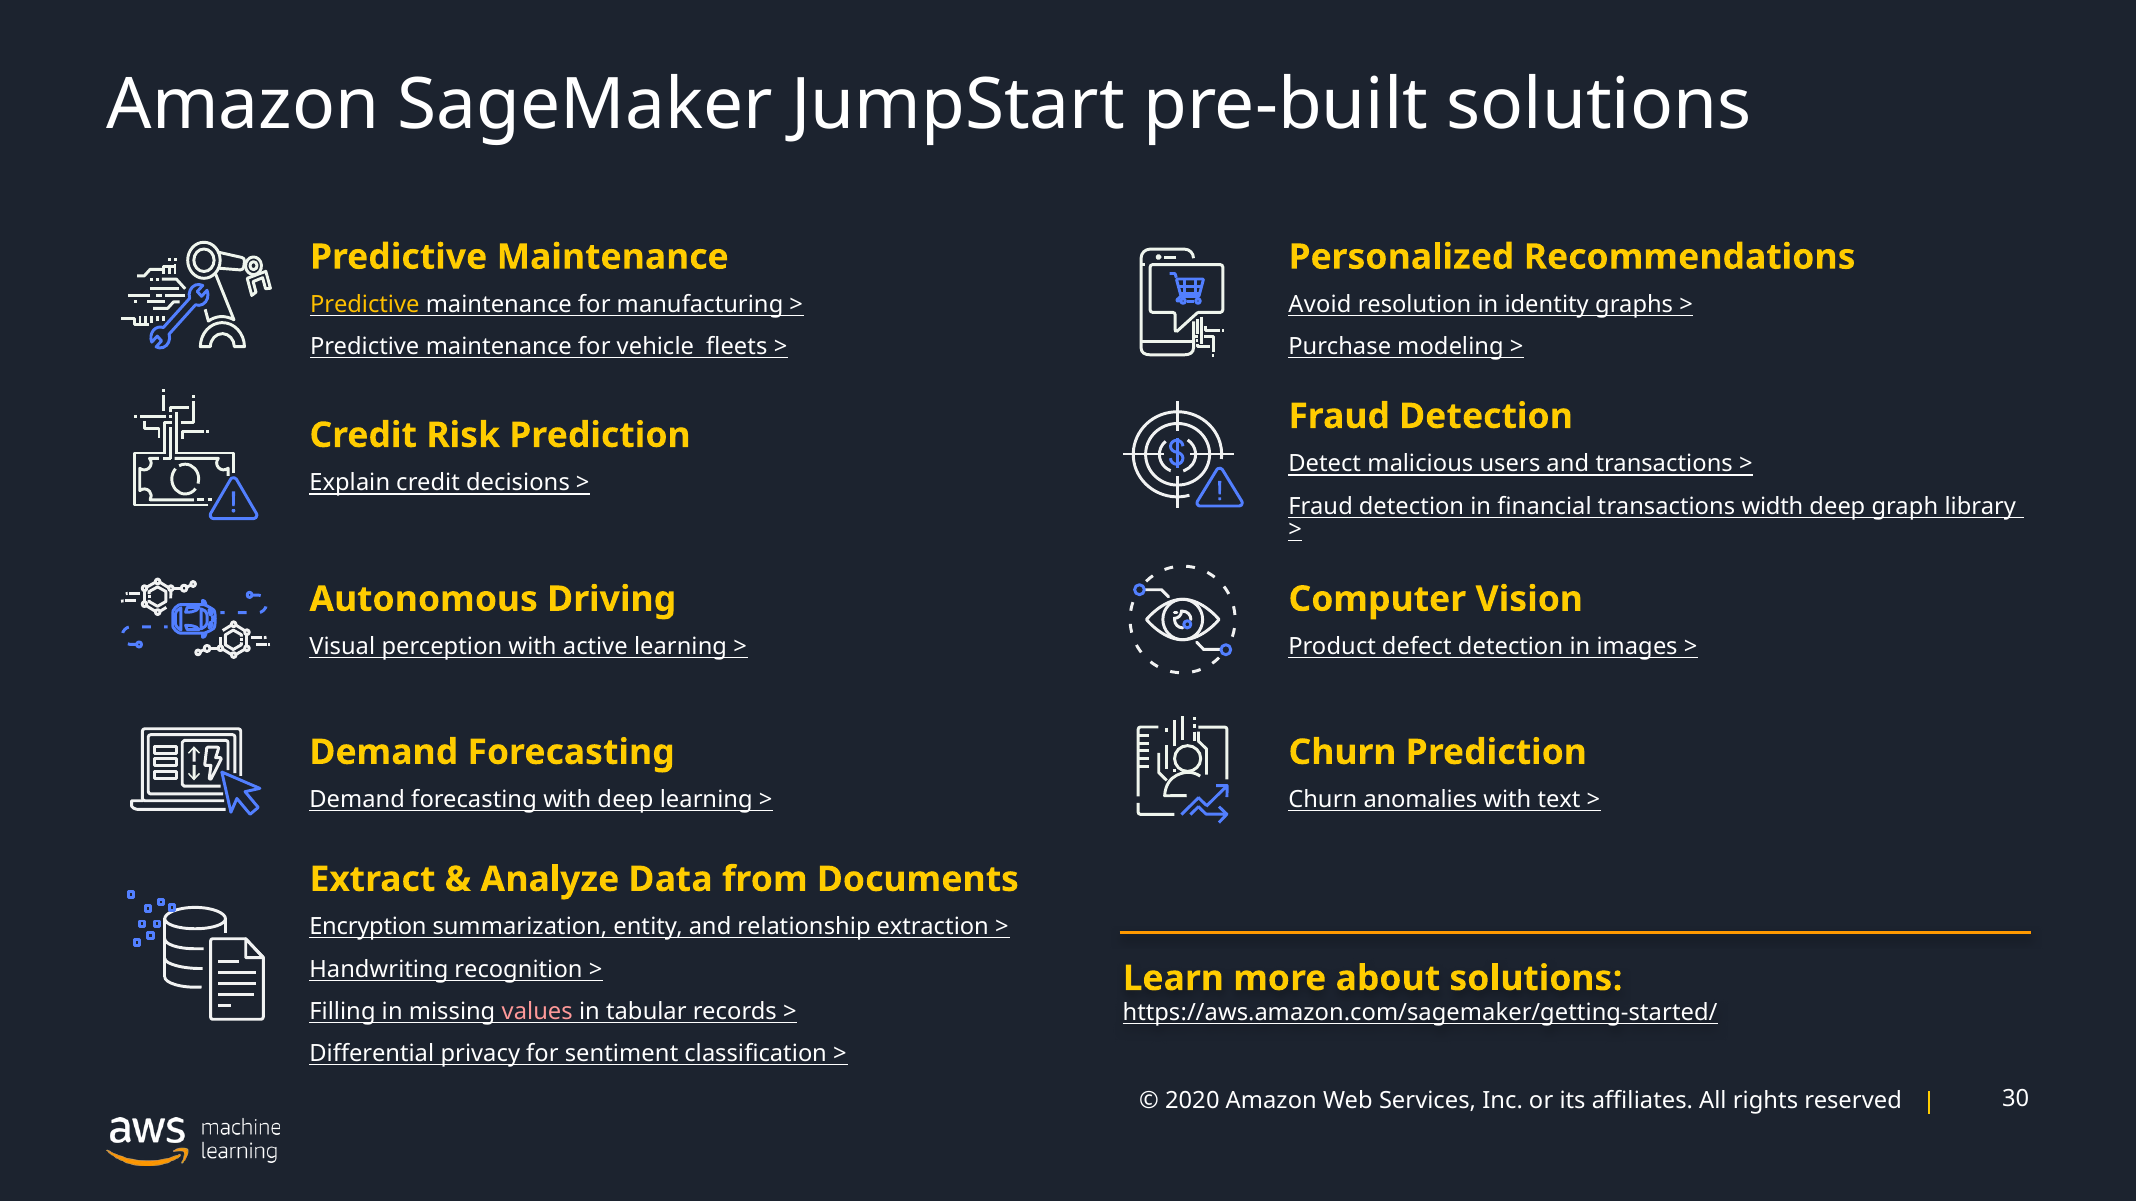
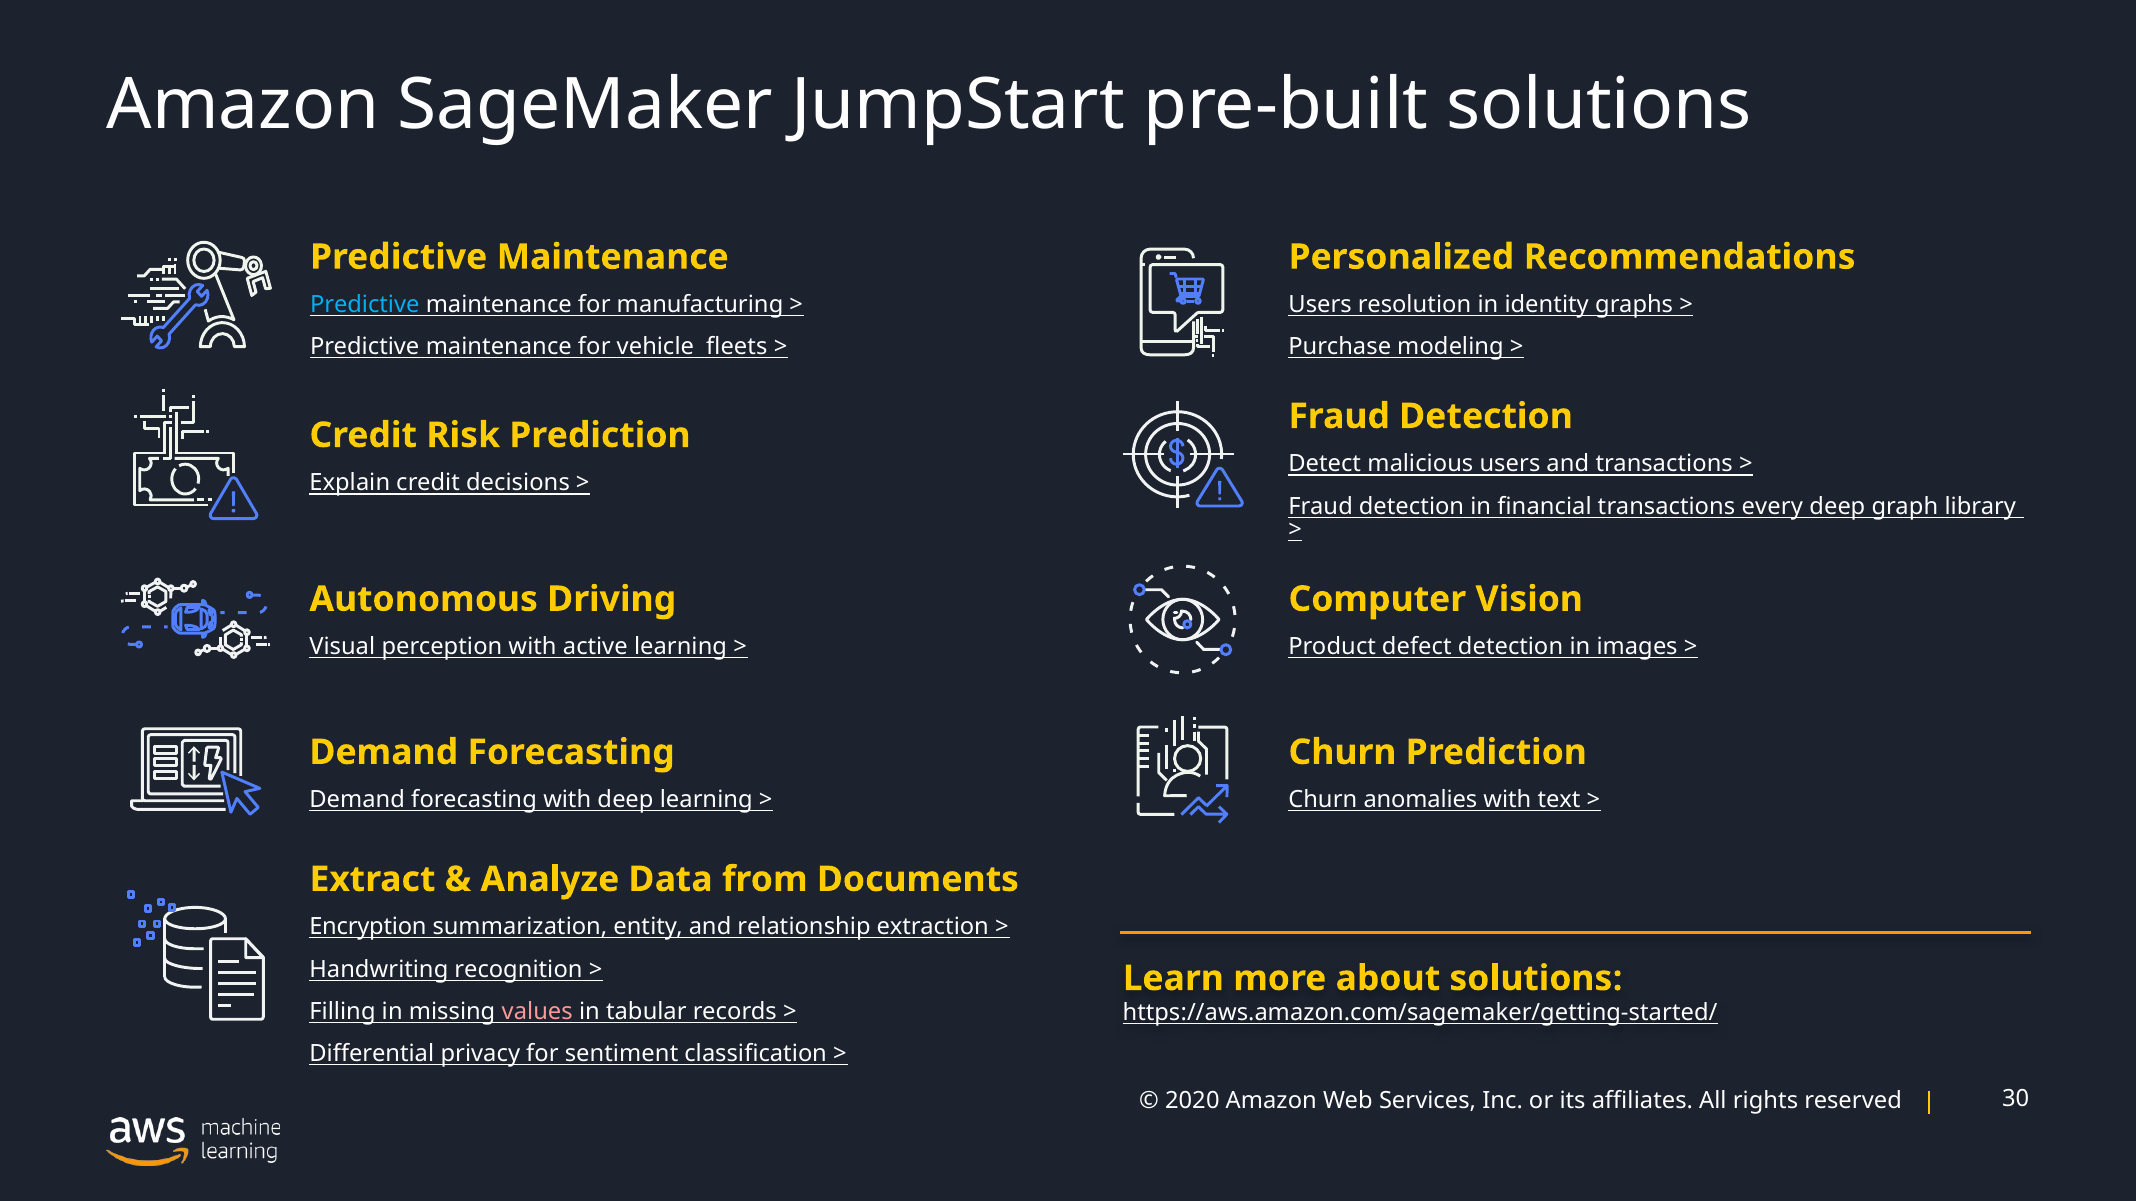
Predictive at (365, 305) colour: yellow -> light blue
Avoid at (1320, 305): Avoid -> Users
width: width -> every
